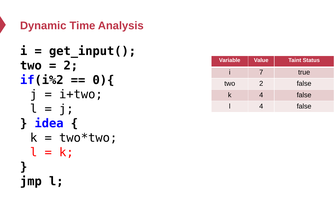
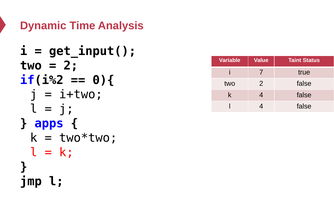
idea: idea -> apps
